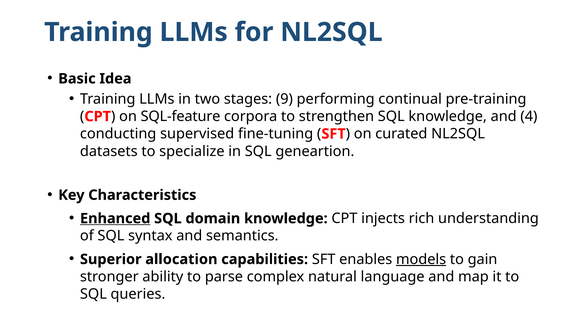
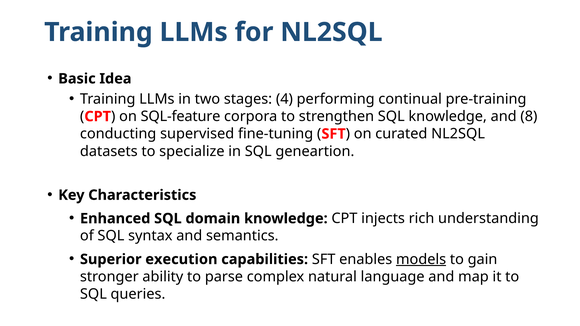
9: 9 -> 4
4: 4 -> 8
Enhanced underline: present -> none
allocation: allocation -> execution
